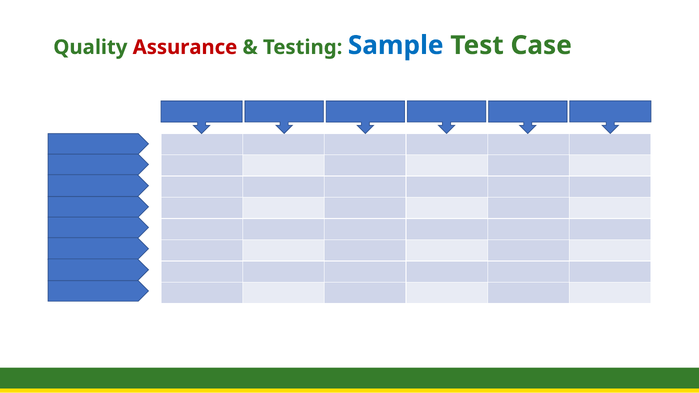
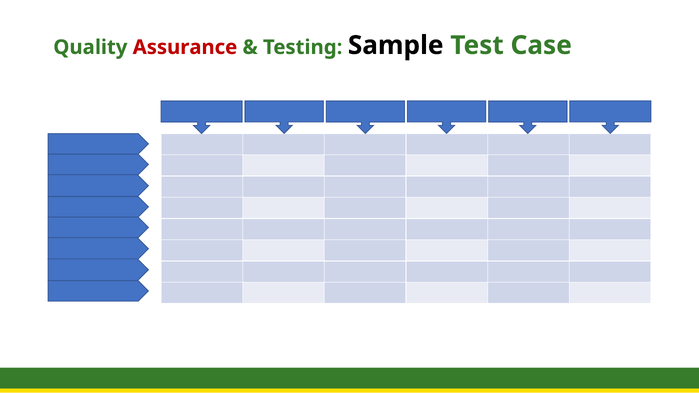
Sample colour: blue -> black
